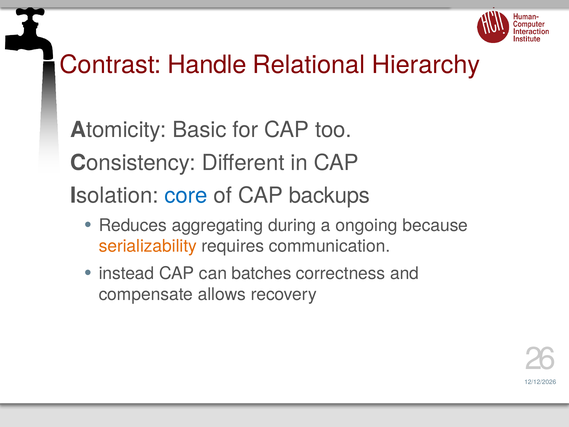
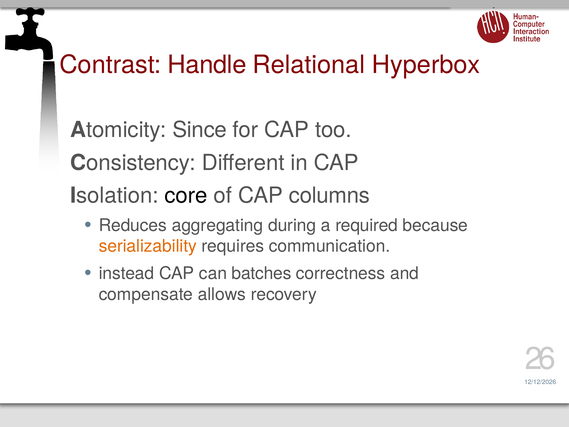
Hierarchy: Hierarchy -> Hyperbox
Basic: Basic -> Since
core colour: blue -> black
backups: backups -> columns
ongoing: ongoing -> required
